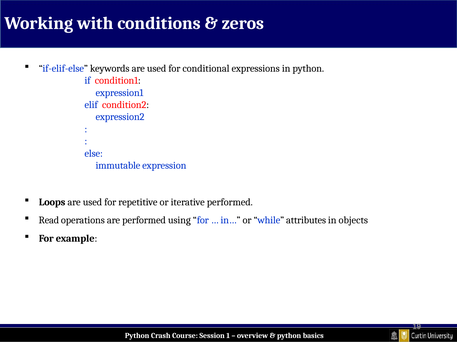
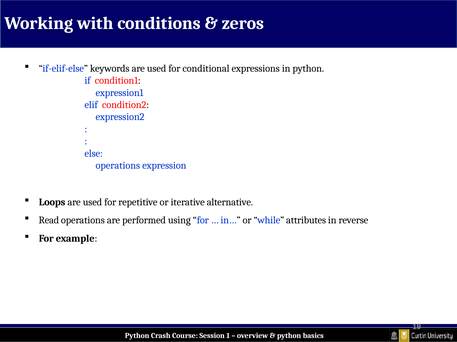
immutable at (118, 166): immutable -> operations
iterative performed: performed -> alternative
objects: objects -> reverse
